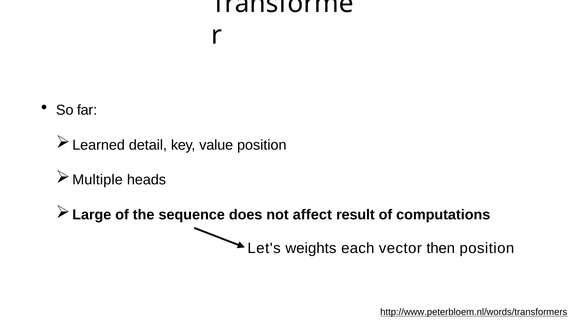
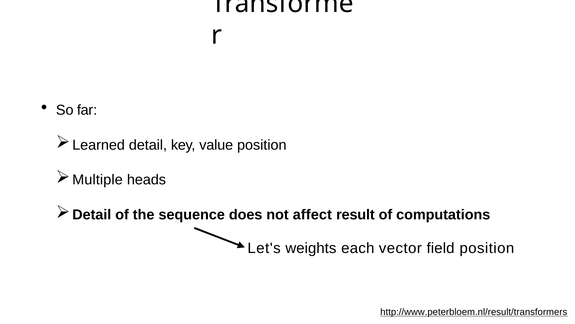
Large at (92, 215): Large -> Detail
then: then -> field
http://www.peterbloem.nl/words/transformers: http://www.peterbloem.nl/words/transformers -> http://www.peterbloem.nl/result/transformers
